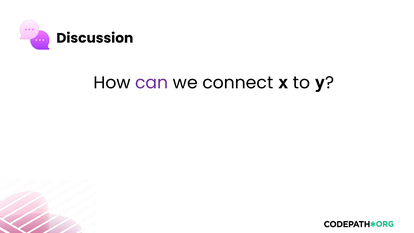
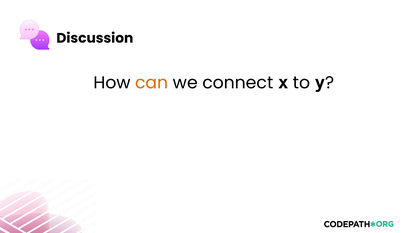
can colour: purple -> orange
